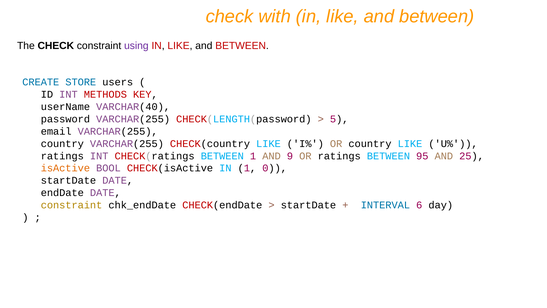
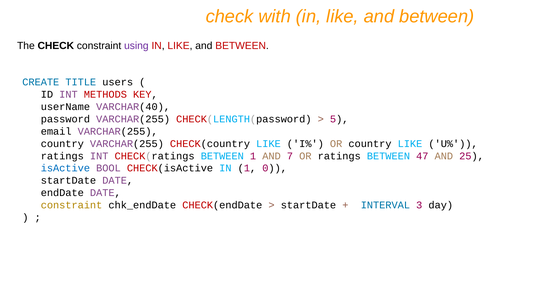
STORE: STORE -> TITLE
9: 9 -> 7
95: 95 -> 47
isActive colour: orange -> blue
6: 6 -> 3
